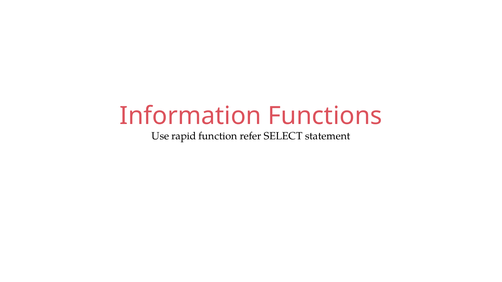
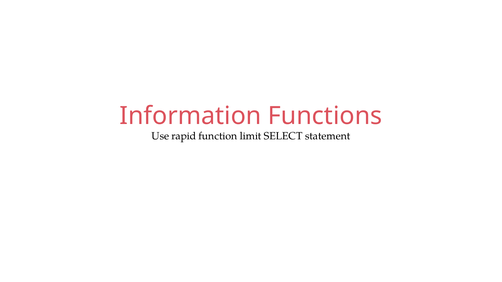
refer: refer -> limit
